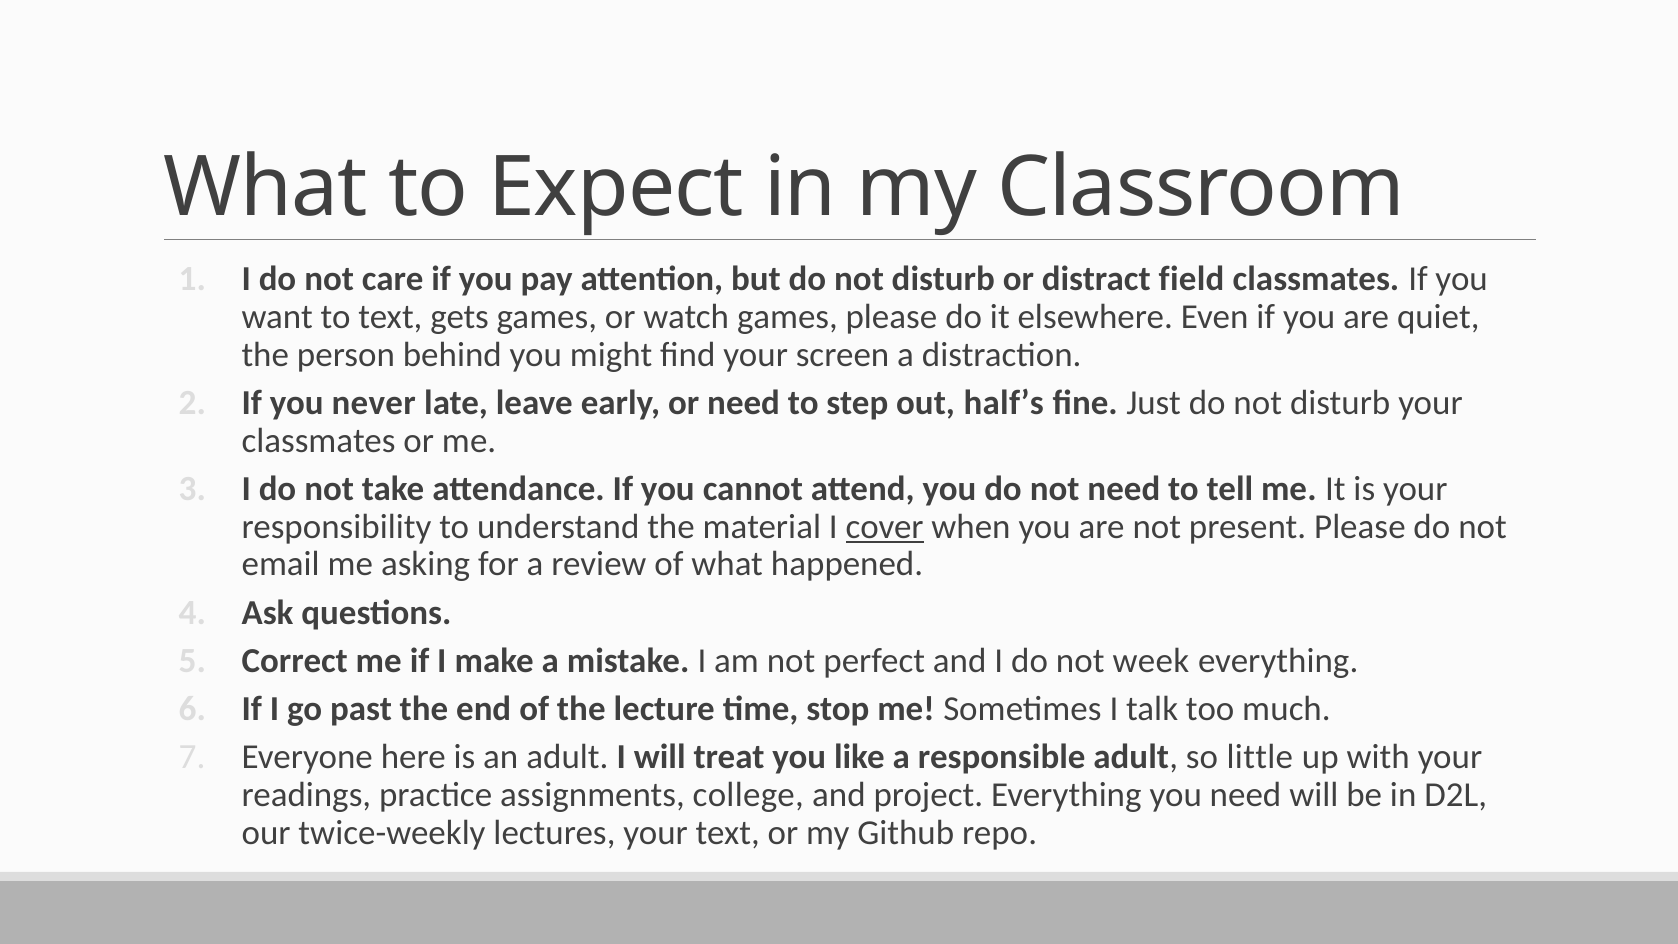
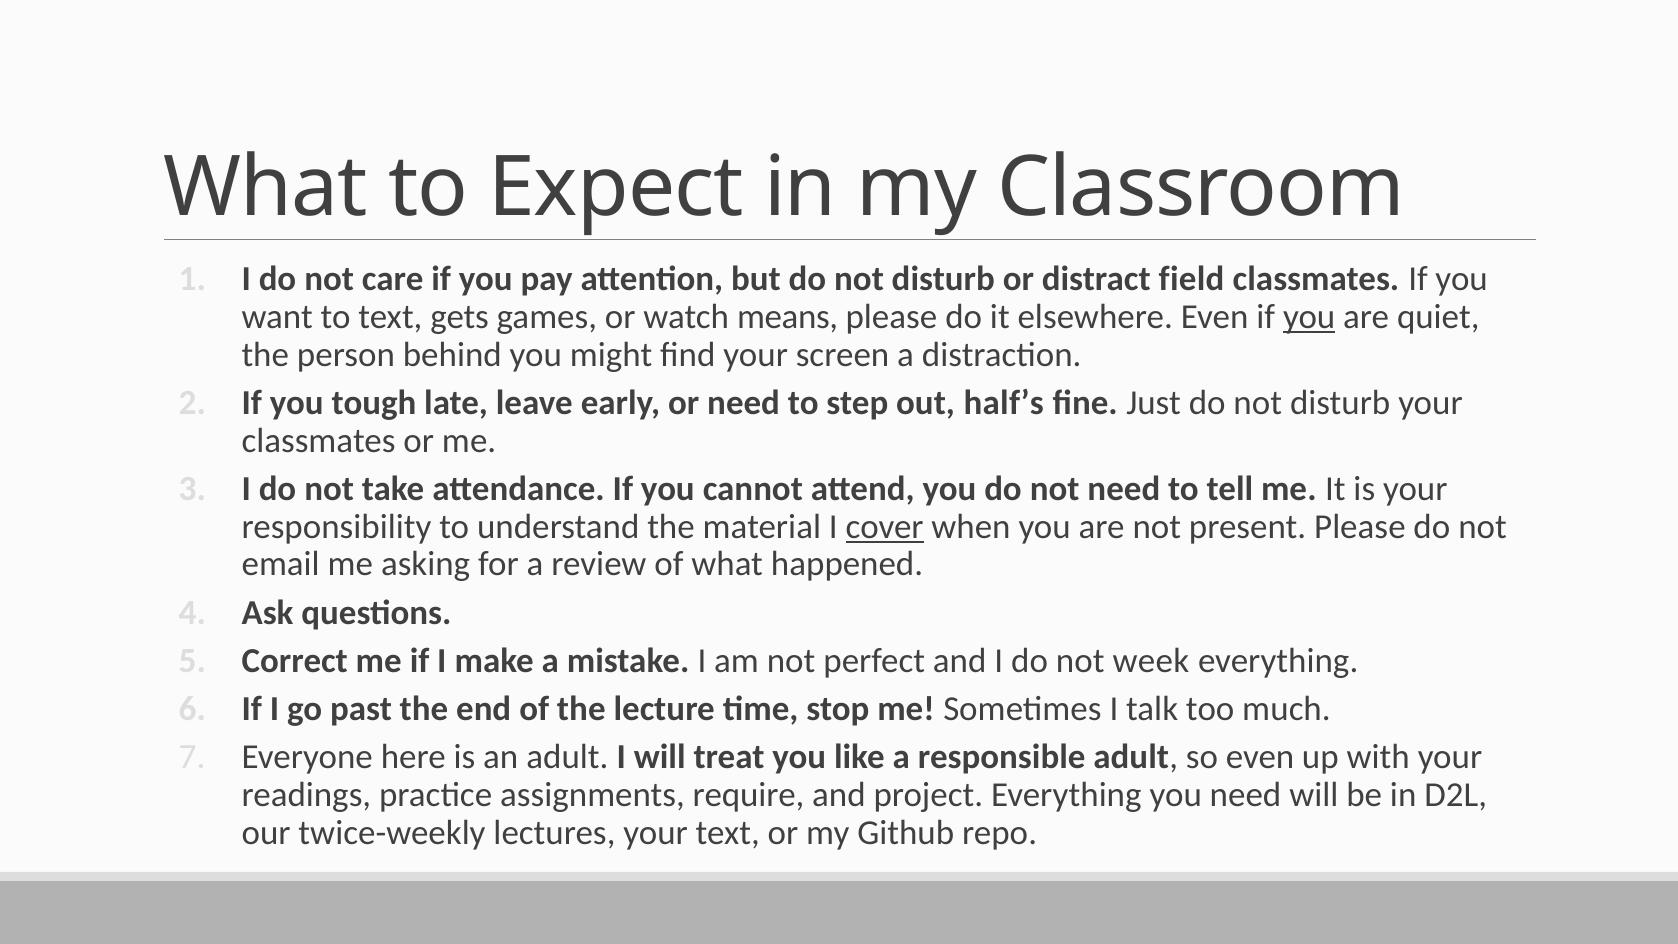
watch games: games -> means
you at (1309, 317) underline: none -> present
never: never -> tough
so little: little -> even
college: college -> require
